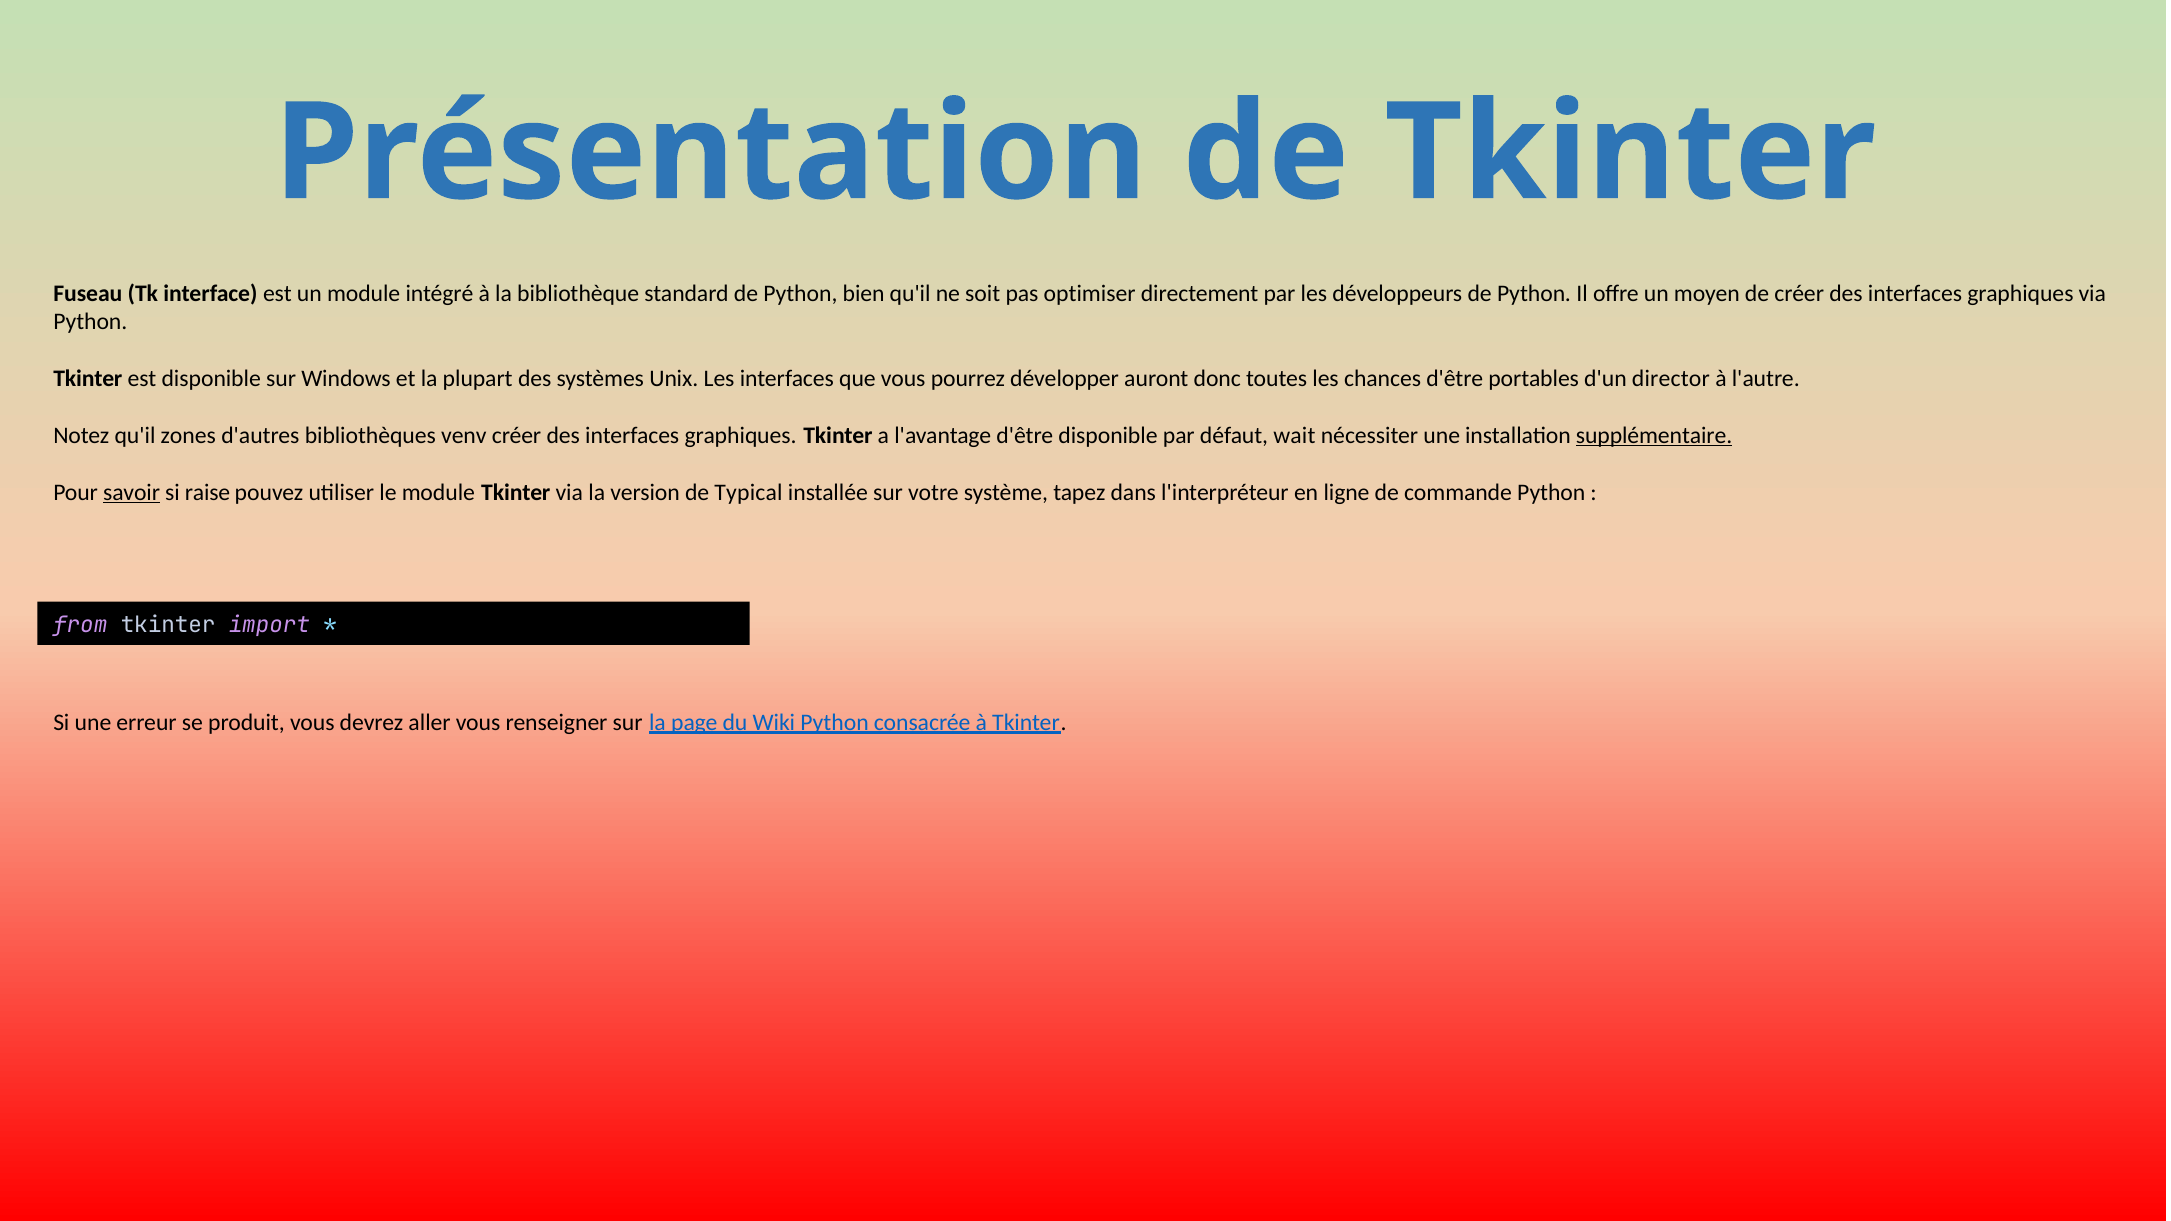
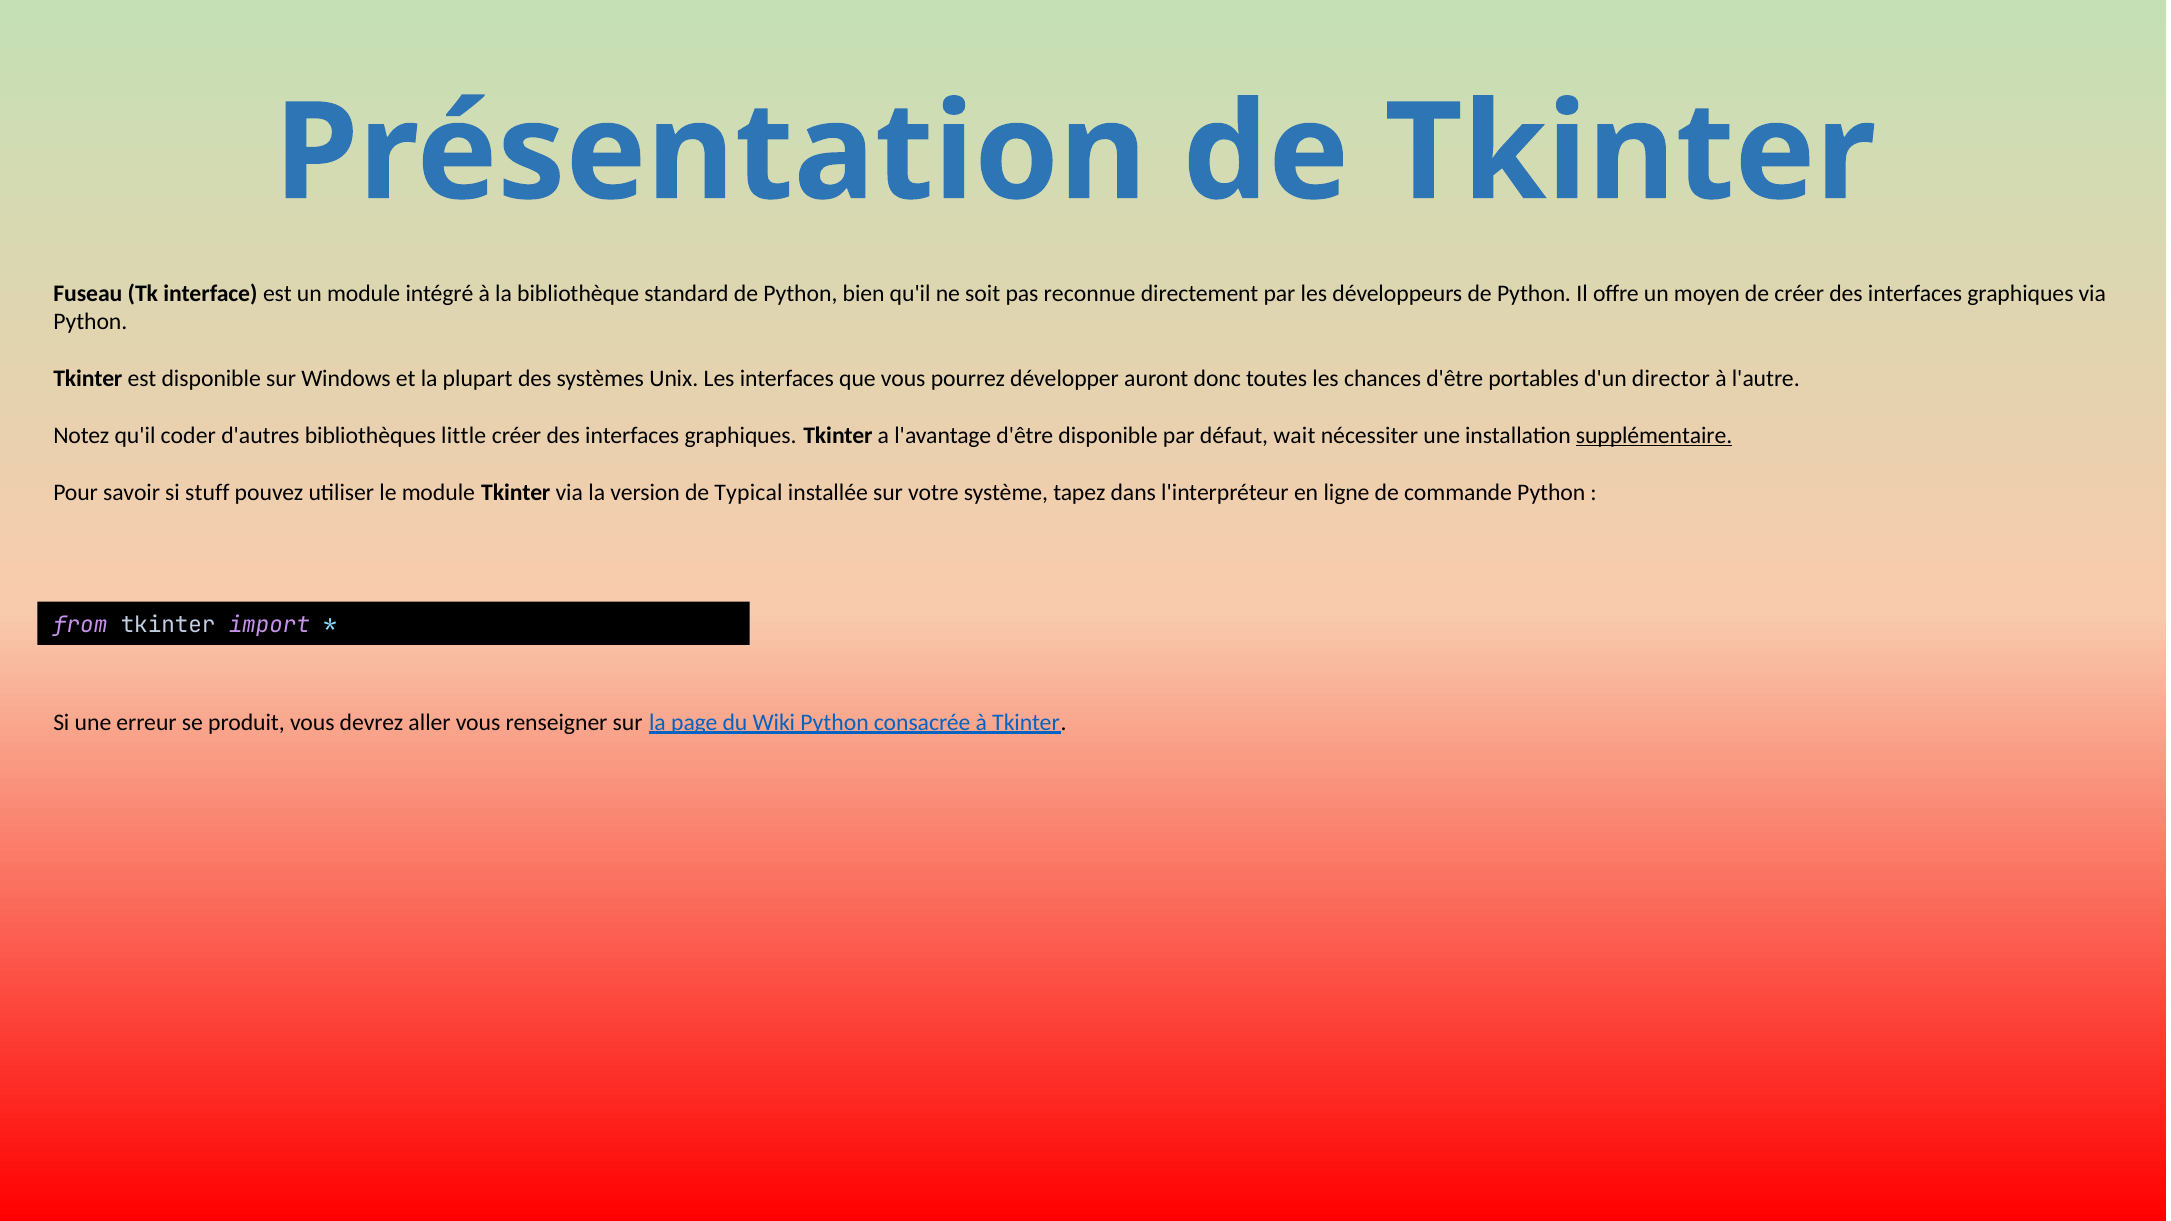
optimiser: optimiser -> reconnue
zones: zones -> coder
venv: venv -> little
savoir underline: present -> none
raise: raise -> stuff
